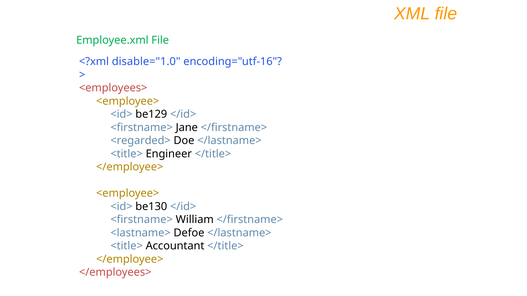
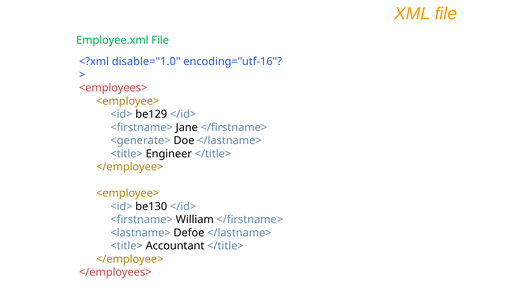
<regarded>: <regarded> -> <generate>
